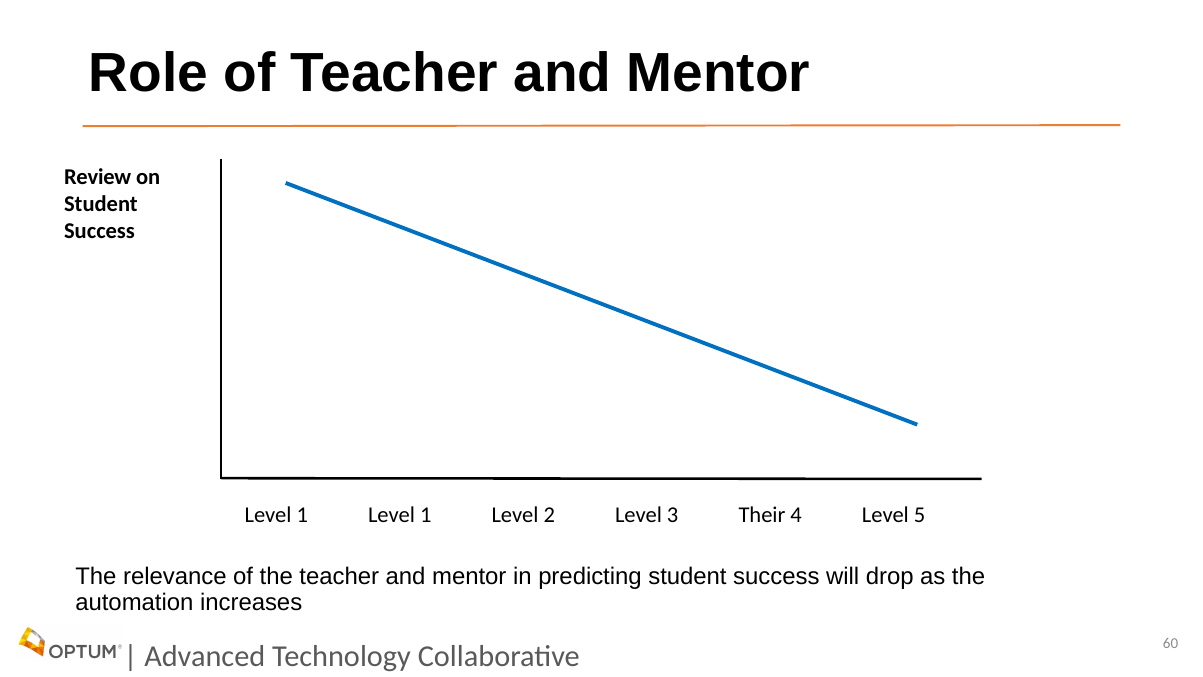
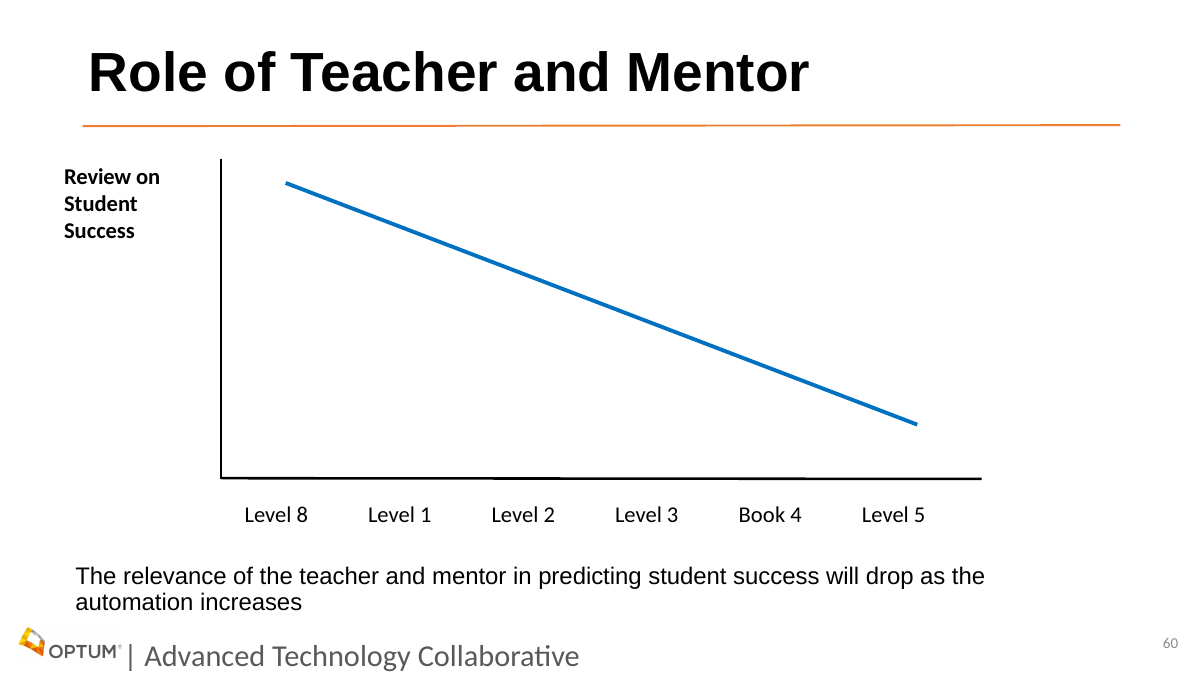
1 at (302, 515): 1 -> 8
Their: Their -> Book
